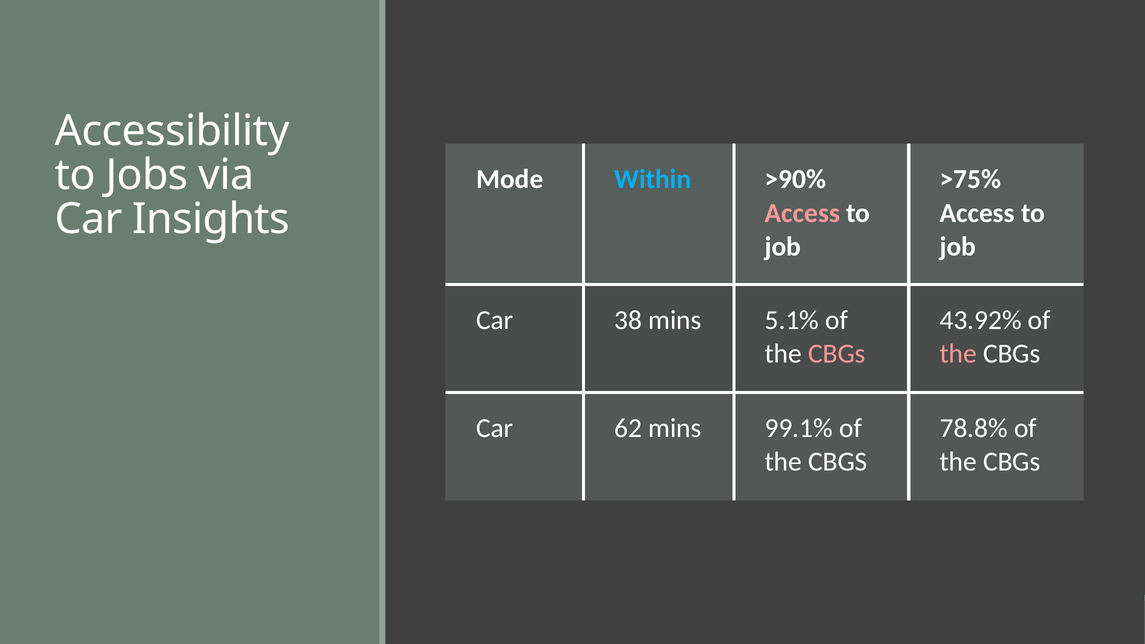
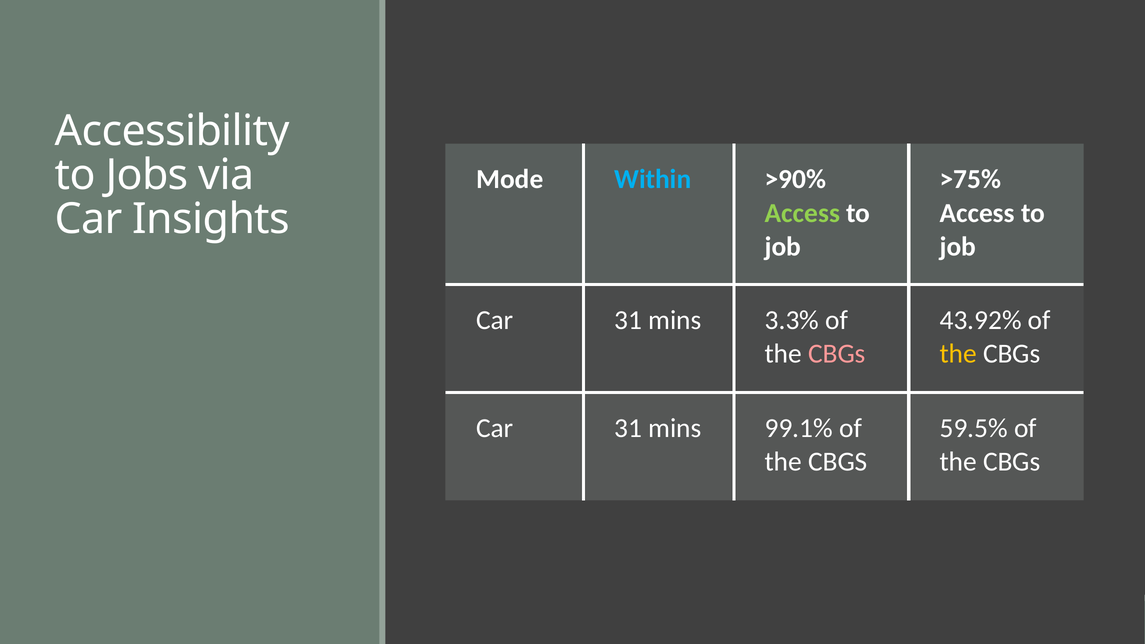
Access at (802, 213) colour: pink -> light green
38 at (628, 320): 38 -> 31
5.1%: 5.1% -> 3.3%
the at (958, 354) colour: pink -> yellow
62 at (628, 428): 62 -> 31
78.8%: 78.8% -> 59.5%
